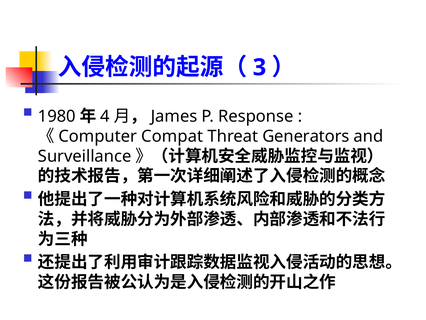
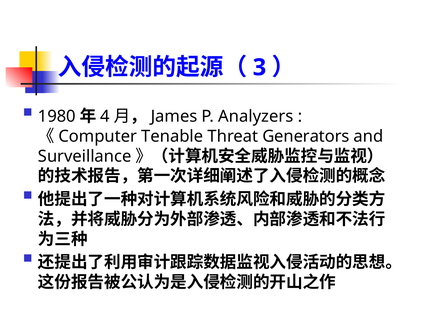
Response: Response -> Analyzers
Compat: Compat -> Tenable
